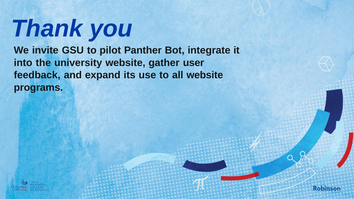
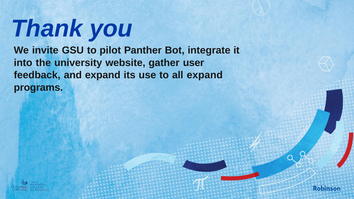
all website: website -> expand
